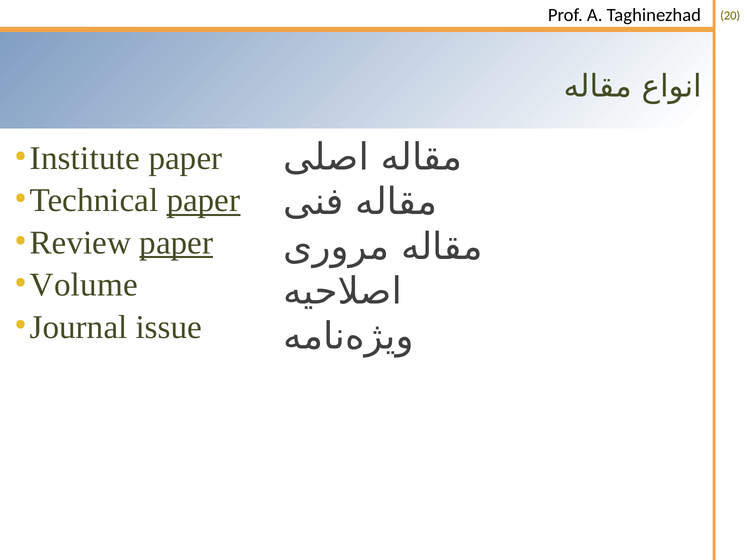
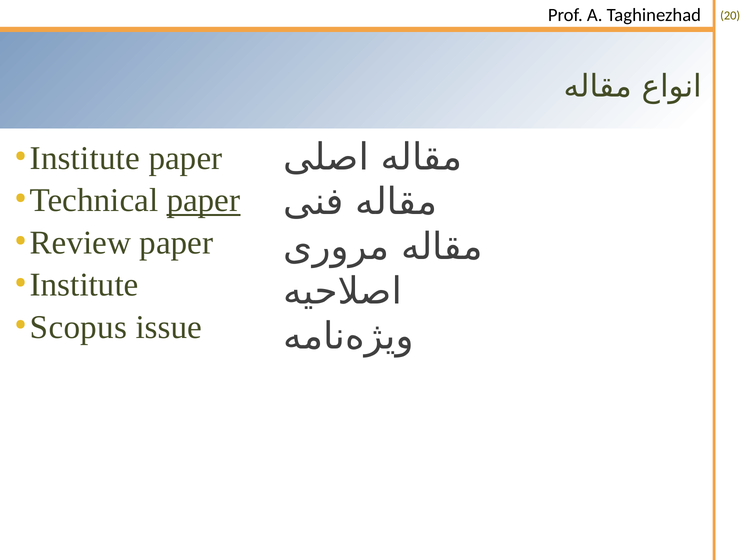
paper at (176, 243) underline: present -> none
Volume at (84, 285): Volume -> Institute
Journal: Journal -> Scopus
